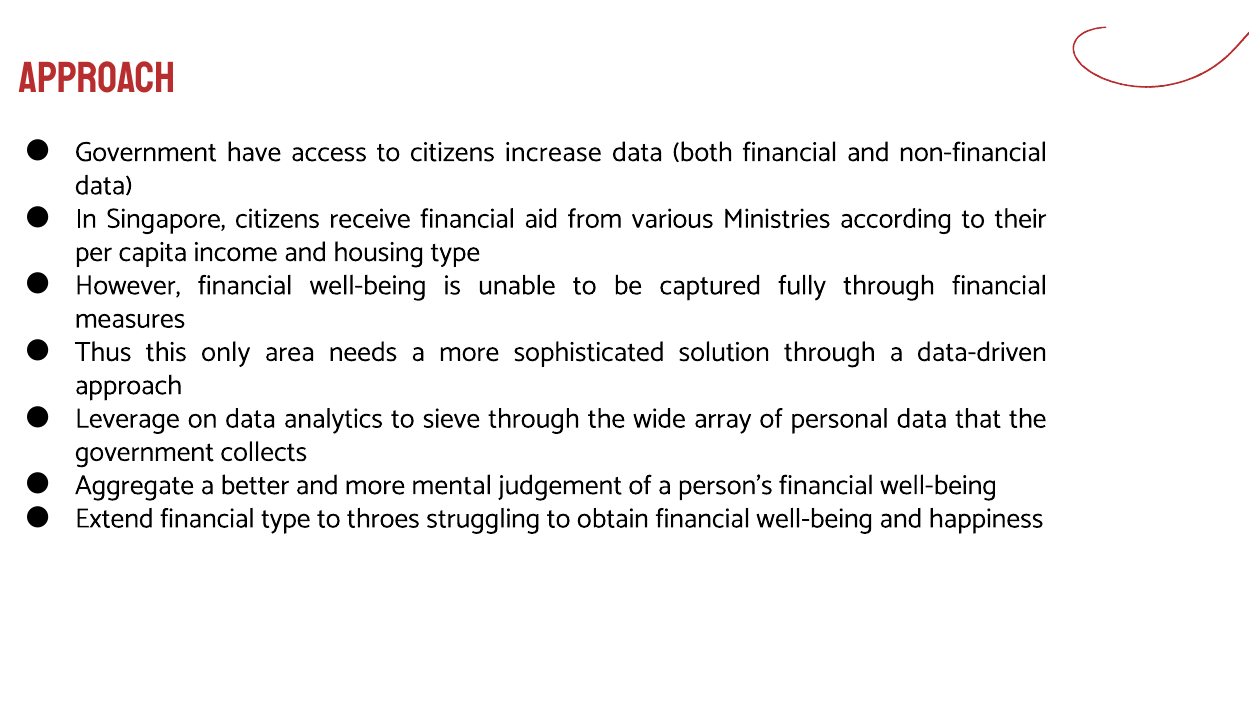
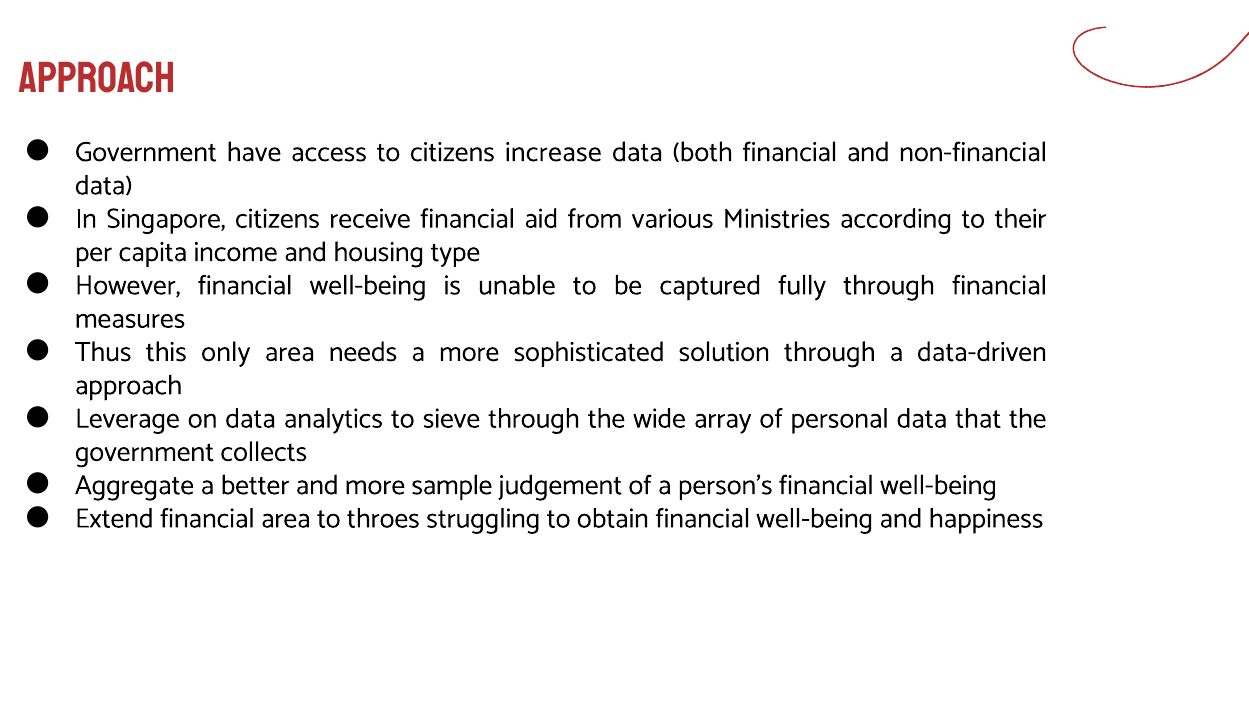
mental: mental -> sample
financial type: type -> area
